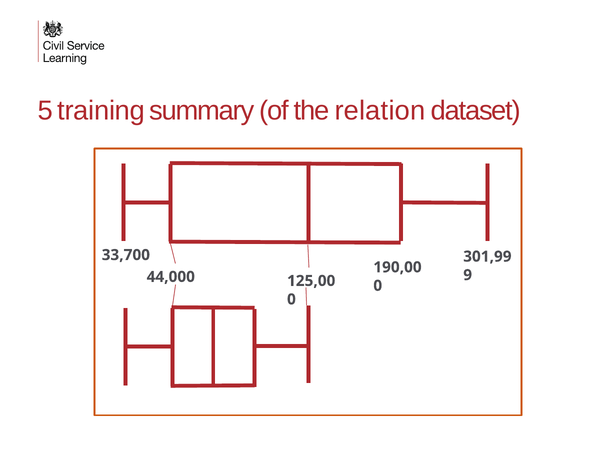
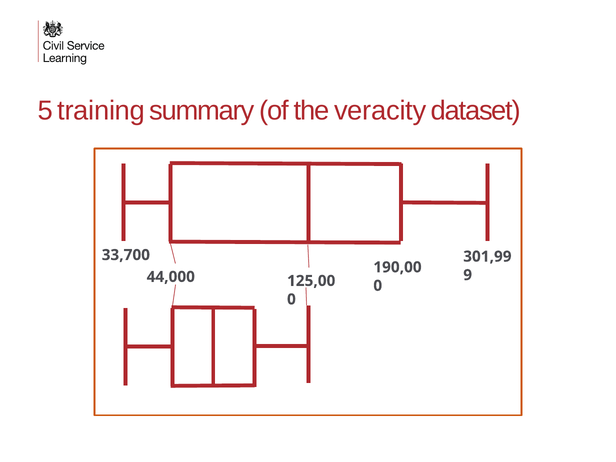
relation: relation -> veracity
